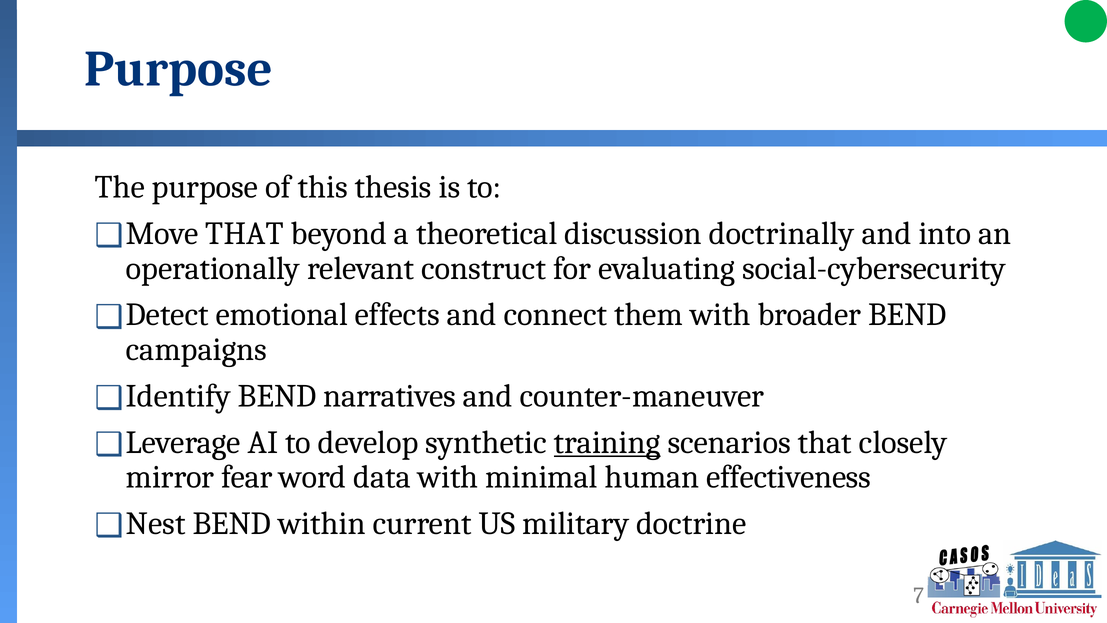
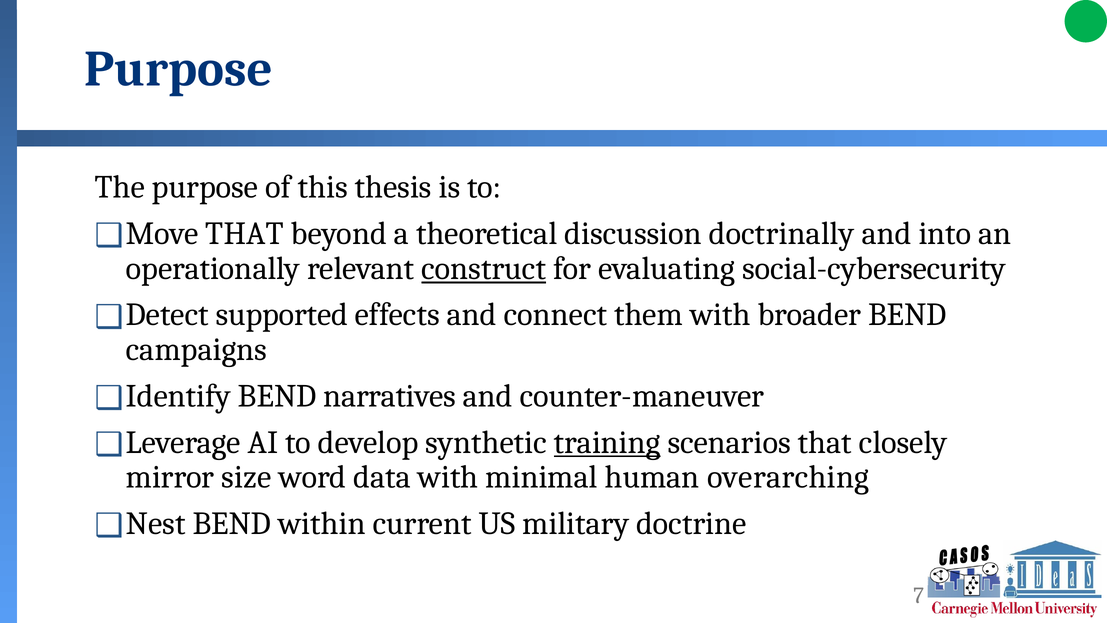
construct underline: none -> present
emotional: emotional -> supported
fear: fear -> size
effectiveness: effectiveness -> overarching
